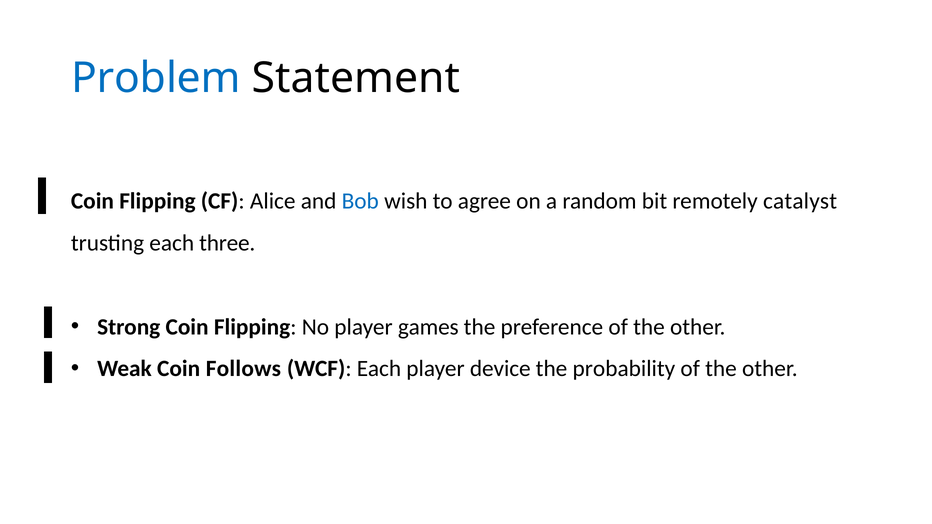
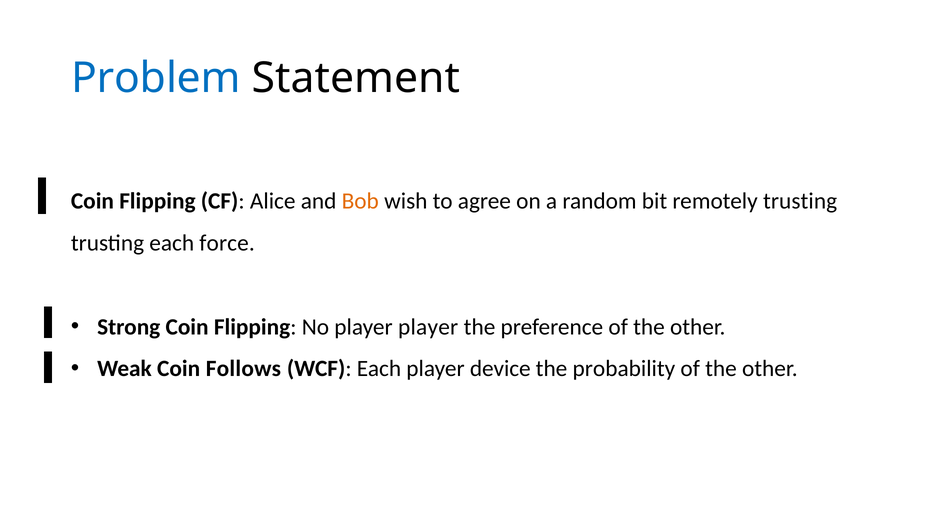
Bob colour: blue -> orange
remotely catalyst: catalyst -> trusting
three: three -> force
player games: games -> player
